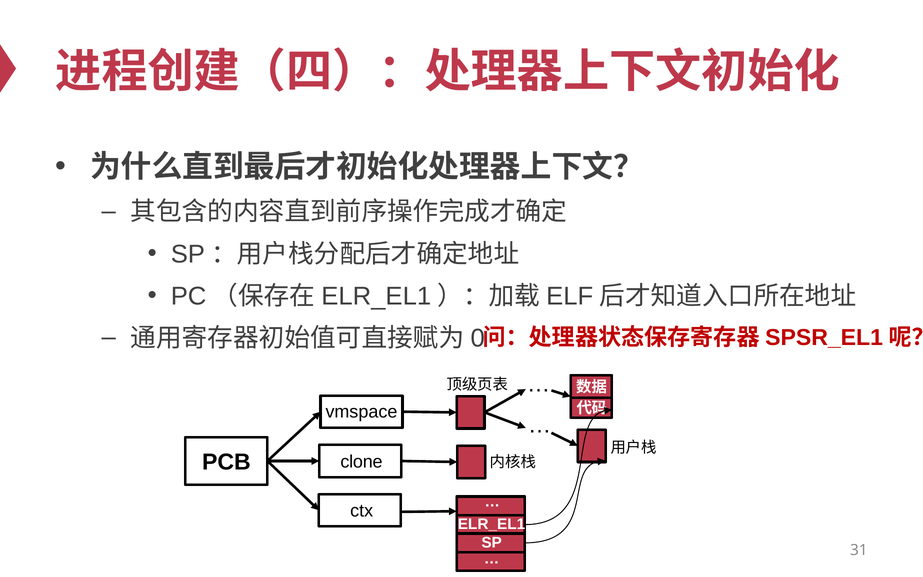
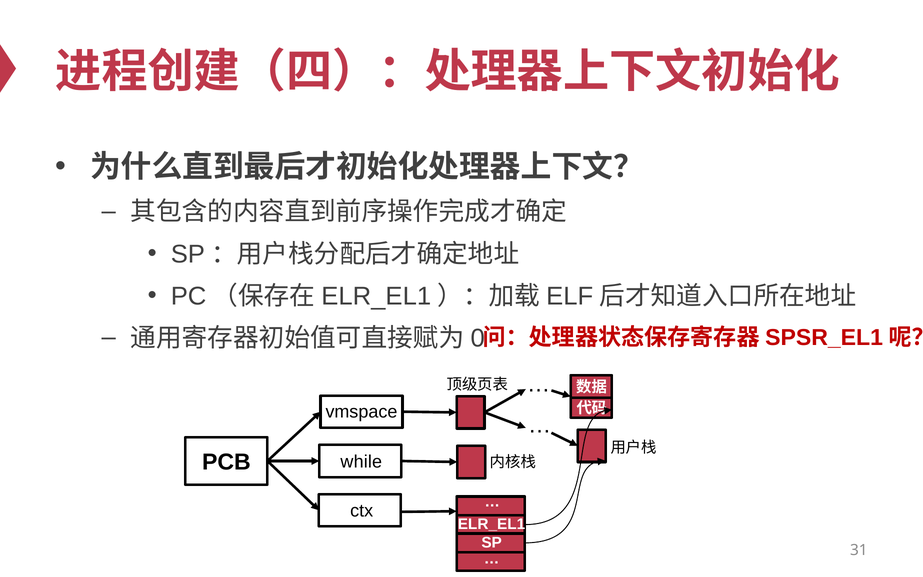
clone: clone -> while
